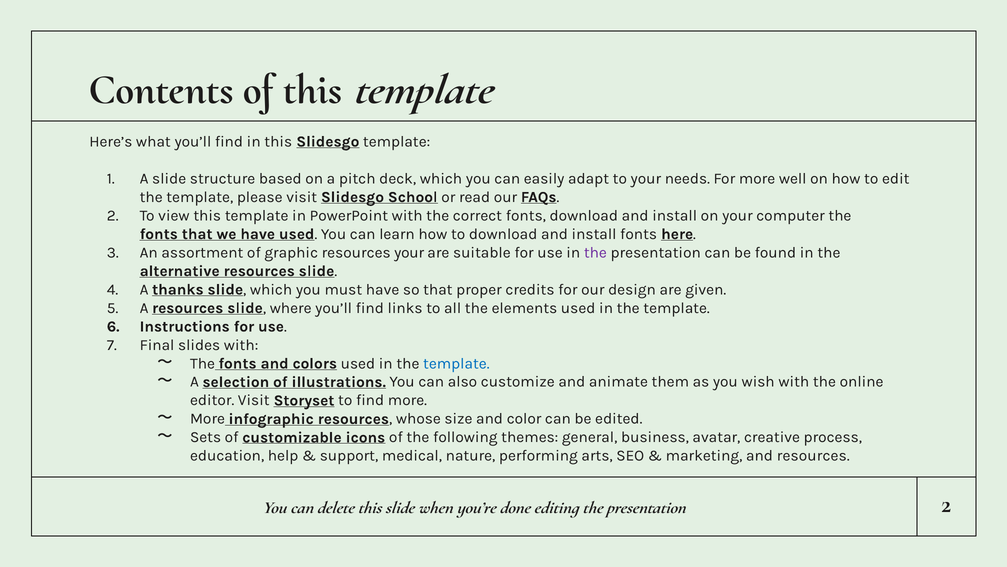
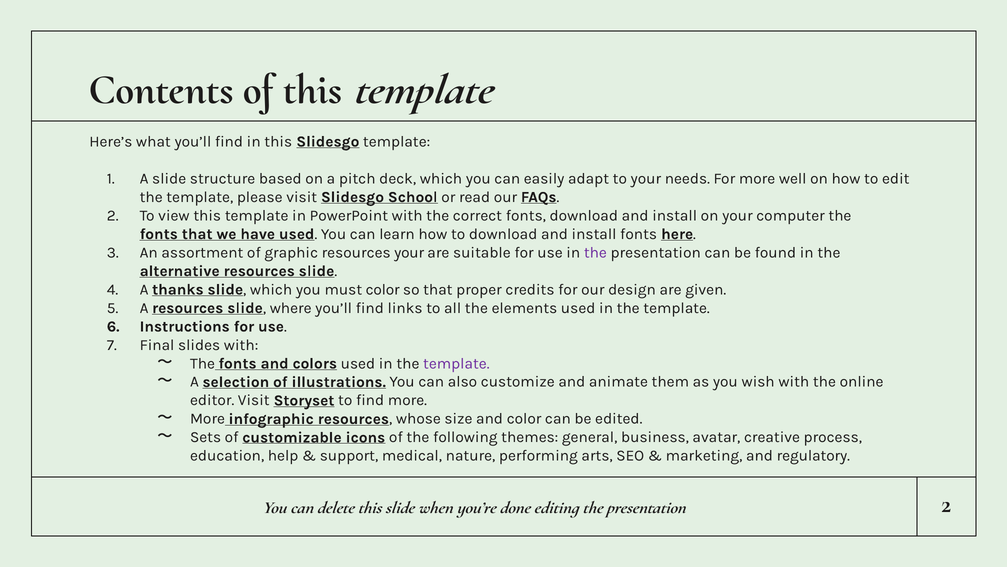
must have: have -> color
template at (456, 363) colour: blue -> purple
and resources: resources -> regulatory
